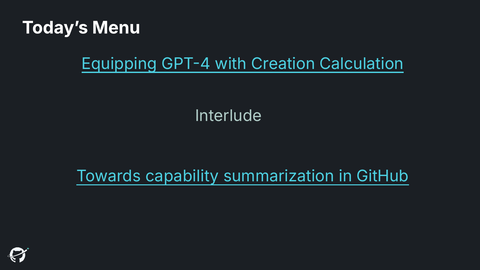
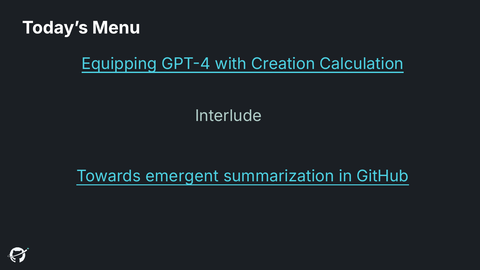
capability: capability -> emergent
